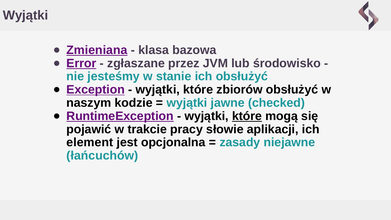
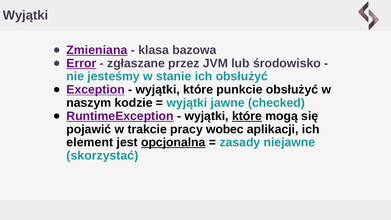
zbiorów: zbiorów -> punkcie
słowie: słowie -> wobec
opcjonalna underline: none -> present
łańcuchów: łańcuchów -> skorzystać
